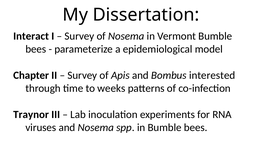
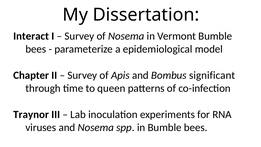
interested: interested -> significant
weeks: weeks -> queen
